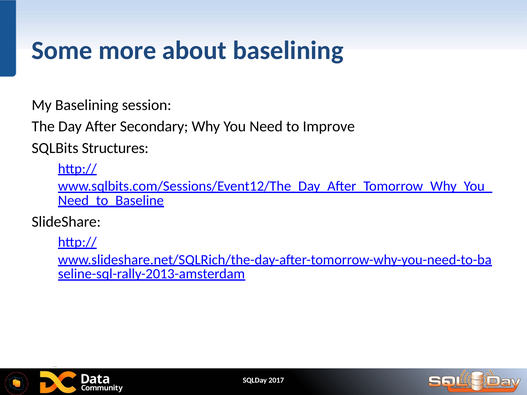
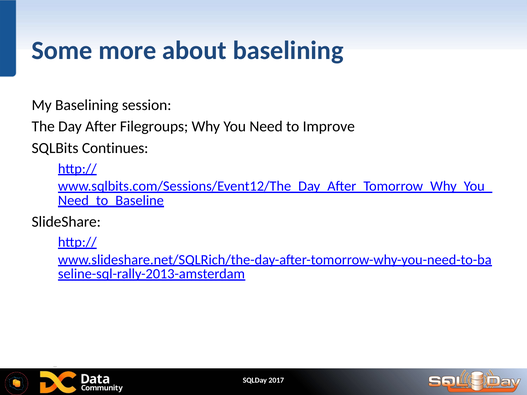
Secondary: Secondary -> Filegroups
Structures: Structures -> Continues
